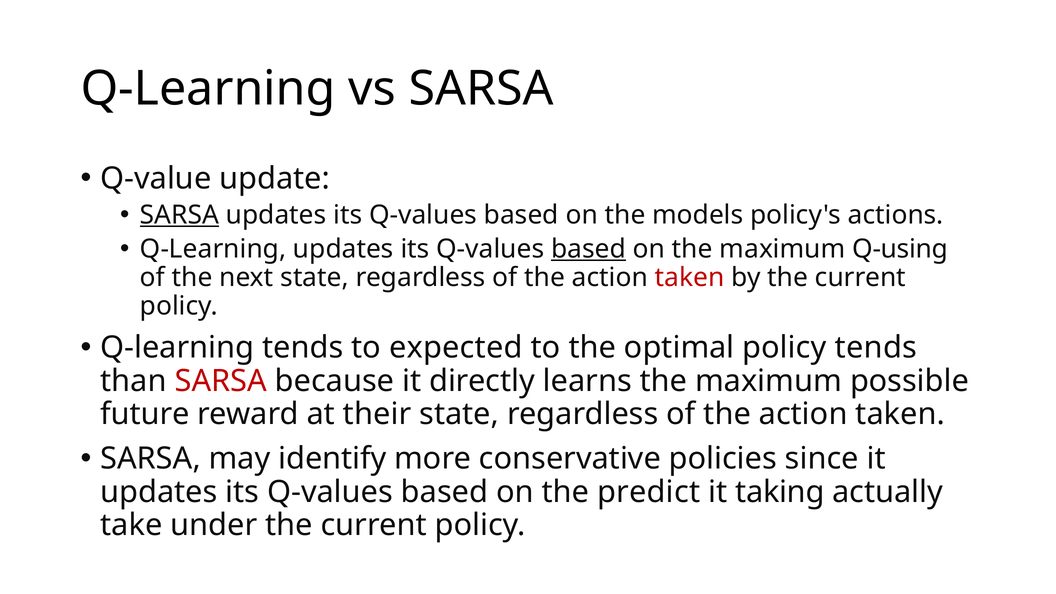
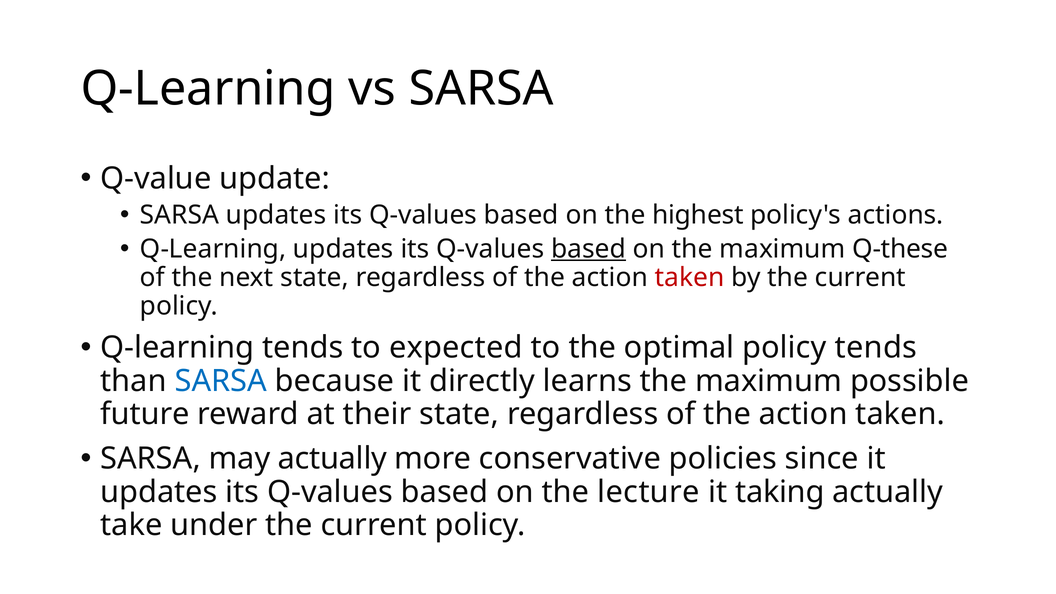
SARSA at (179, 215) underline: present -> none
models: models -> highest
Q-using: Q-using -> Q-these
SARSA at (221, 381) colour: red -> blue
may identify: identify -> actually
predict: predict -> lecture
